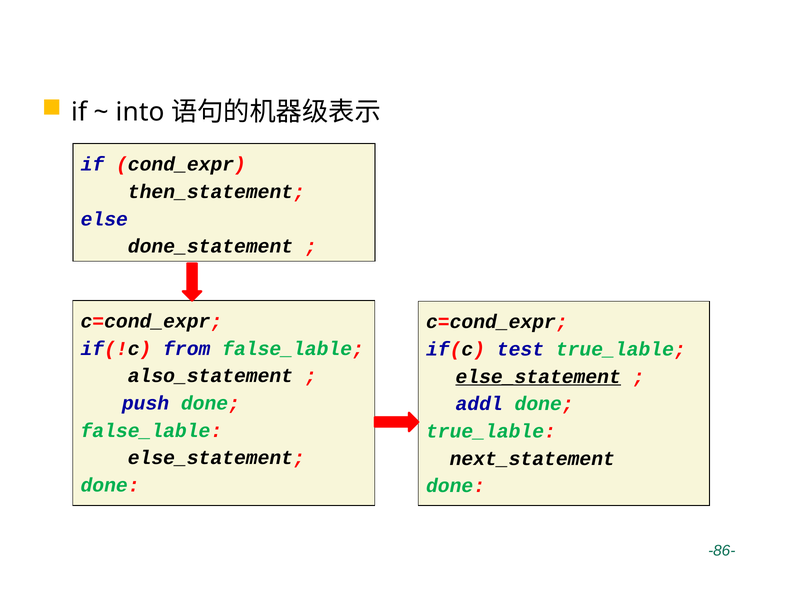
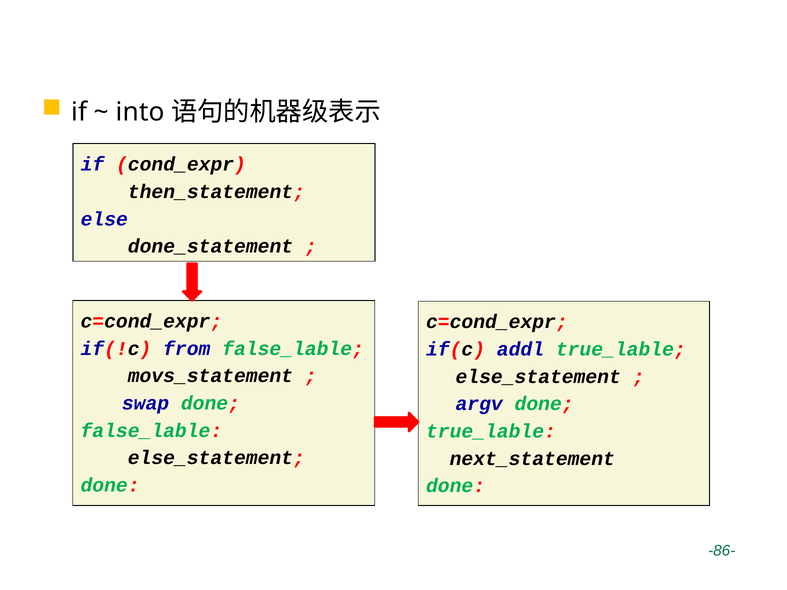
test: test -> addl
also_statement: also_statement -> movs_statement
else_statement at (538, 377) underline: present -> none
push: push -> swap
addl: addl -> argv
